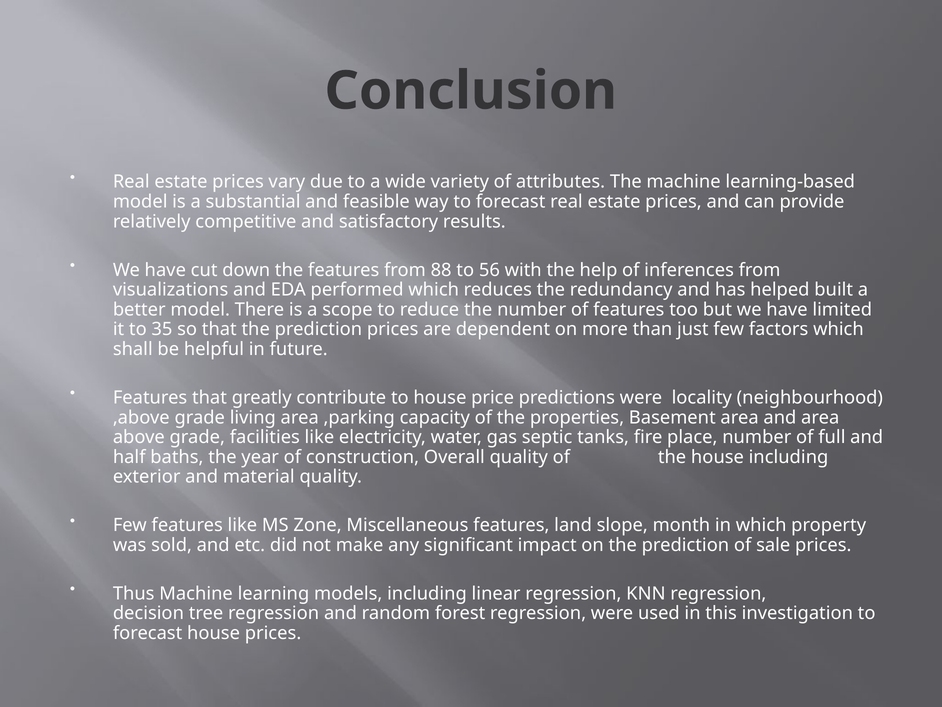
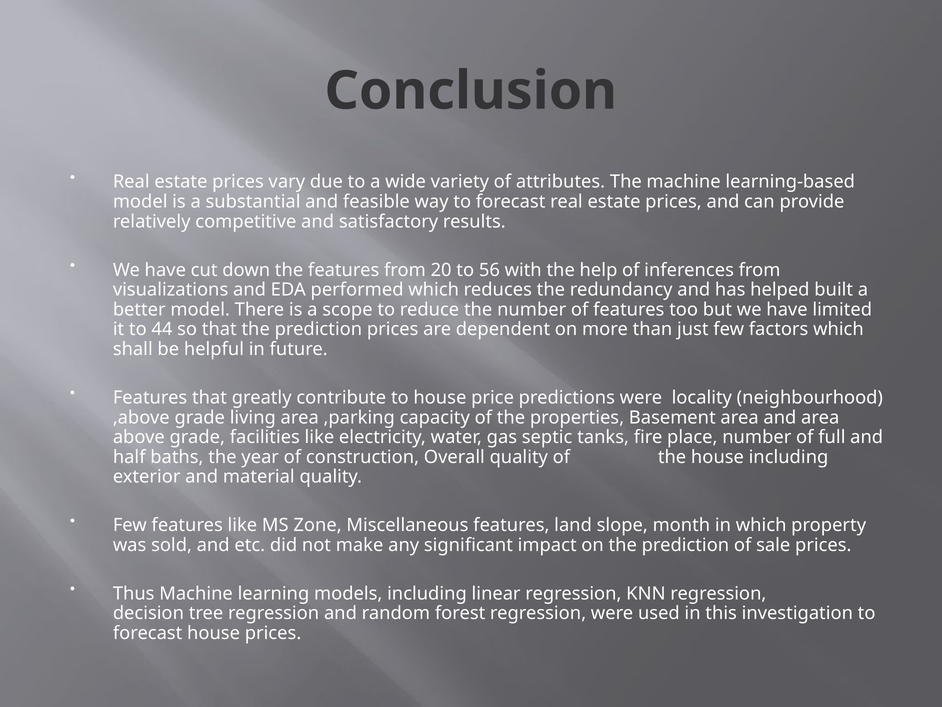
88: 88 -> 20
35: 35 -> 44
